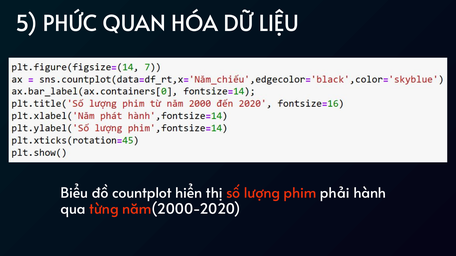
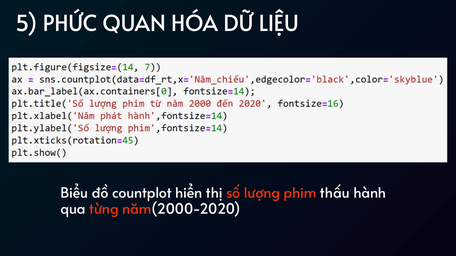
phải: phải -> thấu
